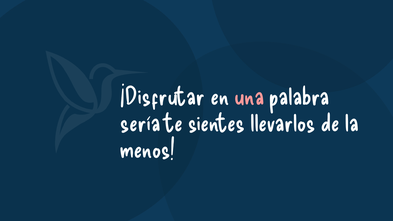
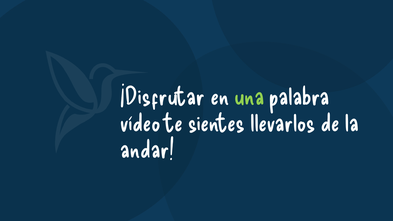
una colour: pink -> light green
sería: sería -> vídeo
menos: menos -> andar
